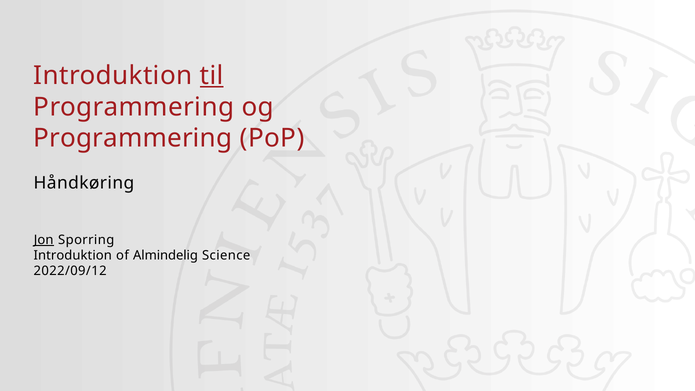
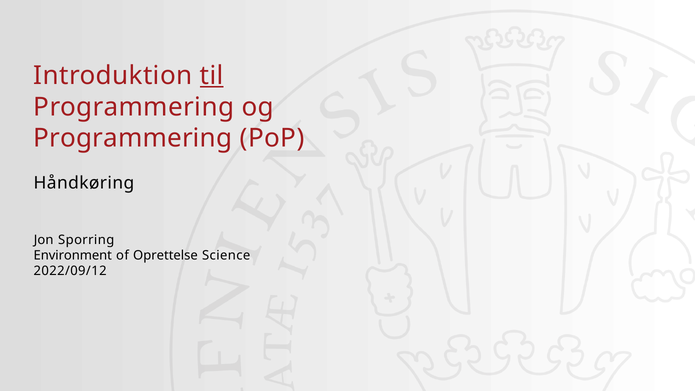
Jon underline: present -> none
Introduktion at (73, 255): Introduktion -> Environment
Almindelig: Almindelig -> Oprettelse
